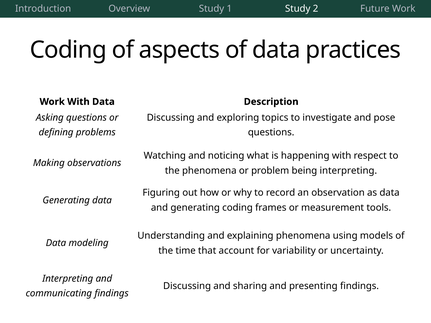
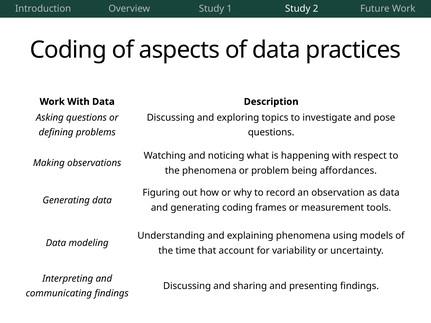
being interpreting: interpreting -> affordances
